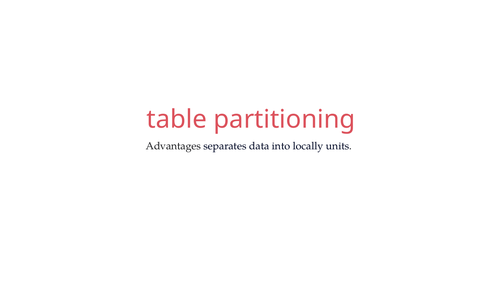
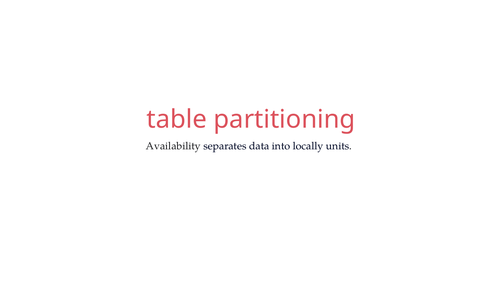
Advantages: Advantages -> Availability
